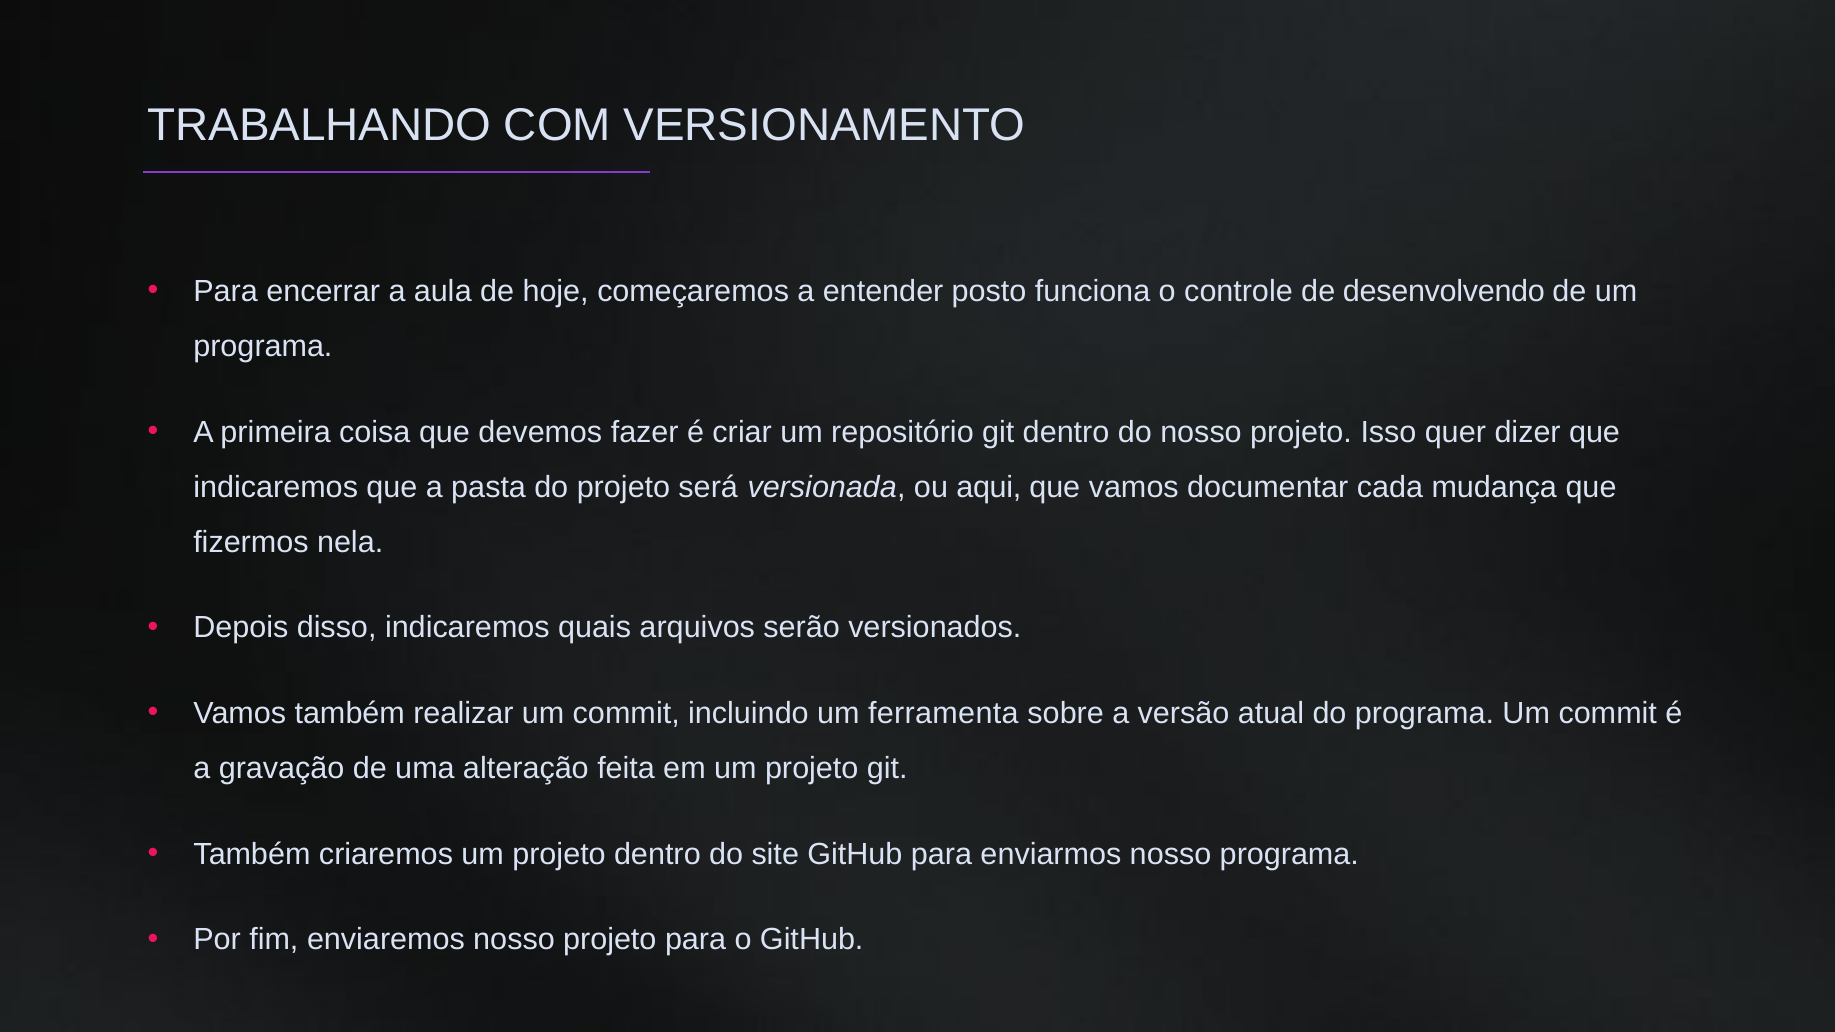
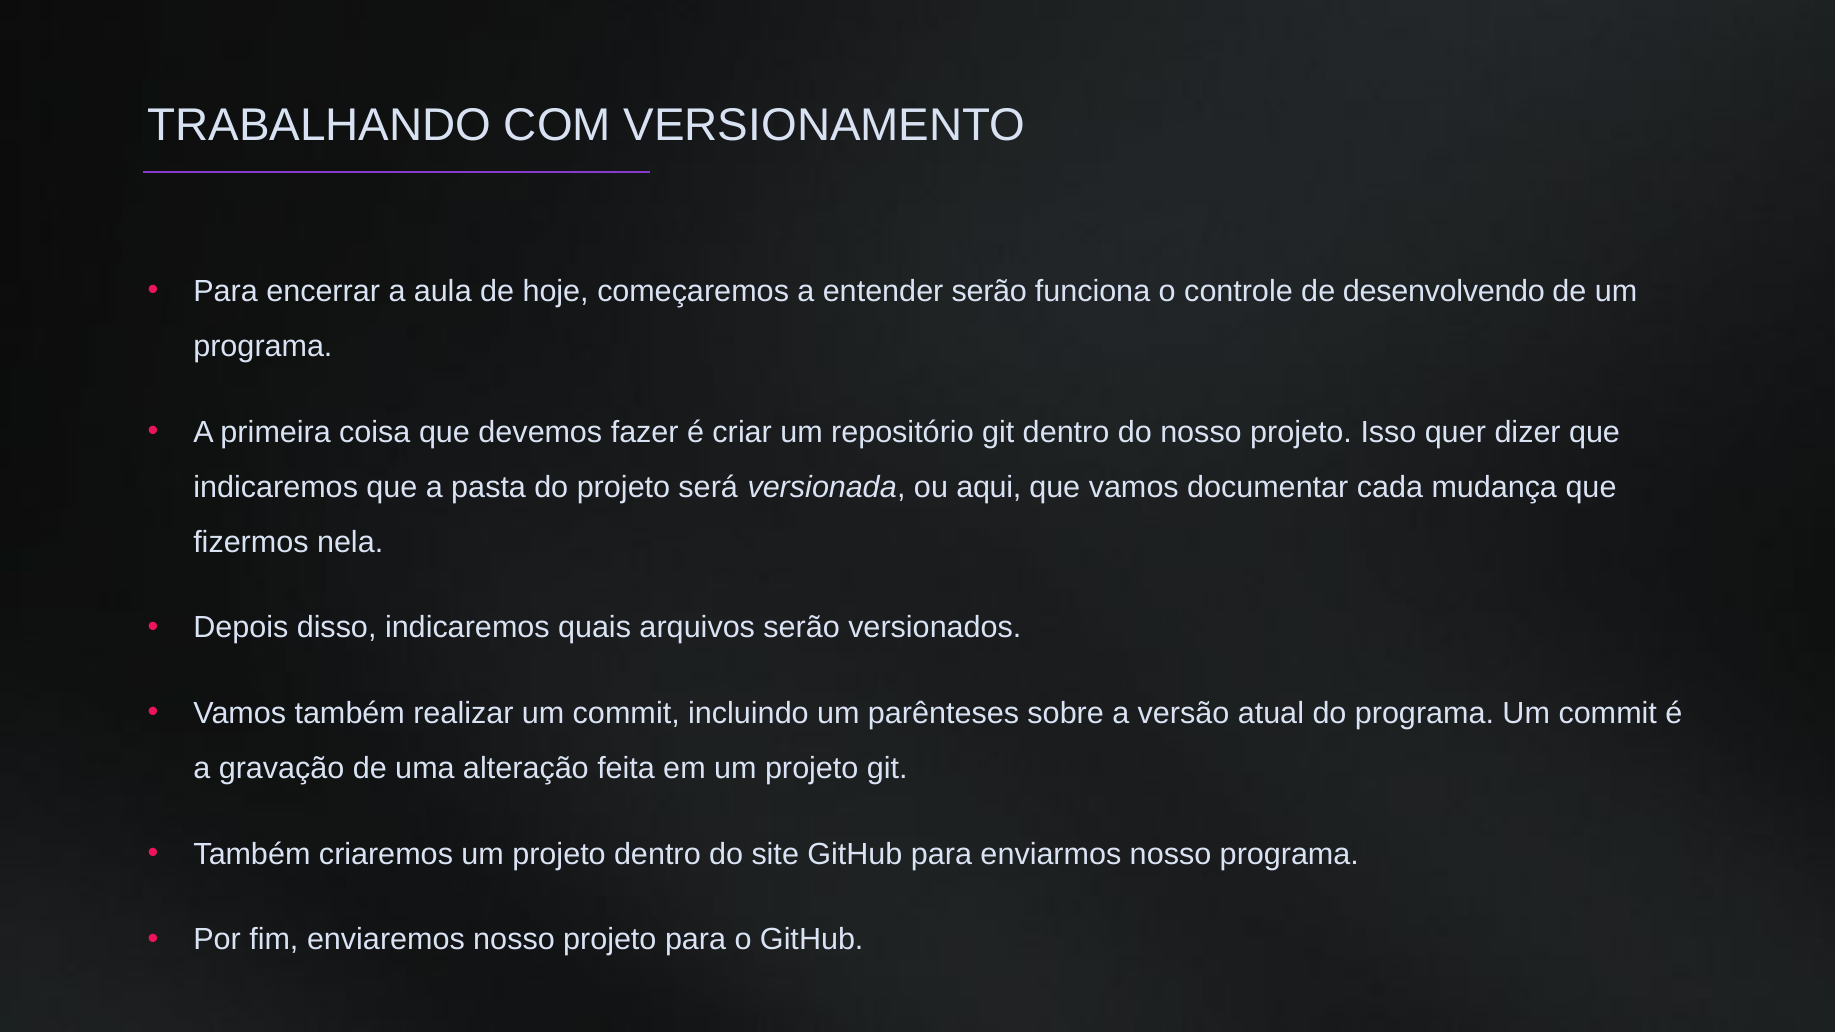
entender posto: posto -> serão
ferramenta: ferramenta -> parênteses
